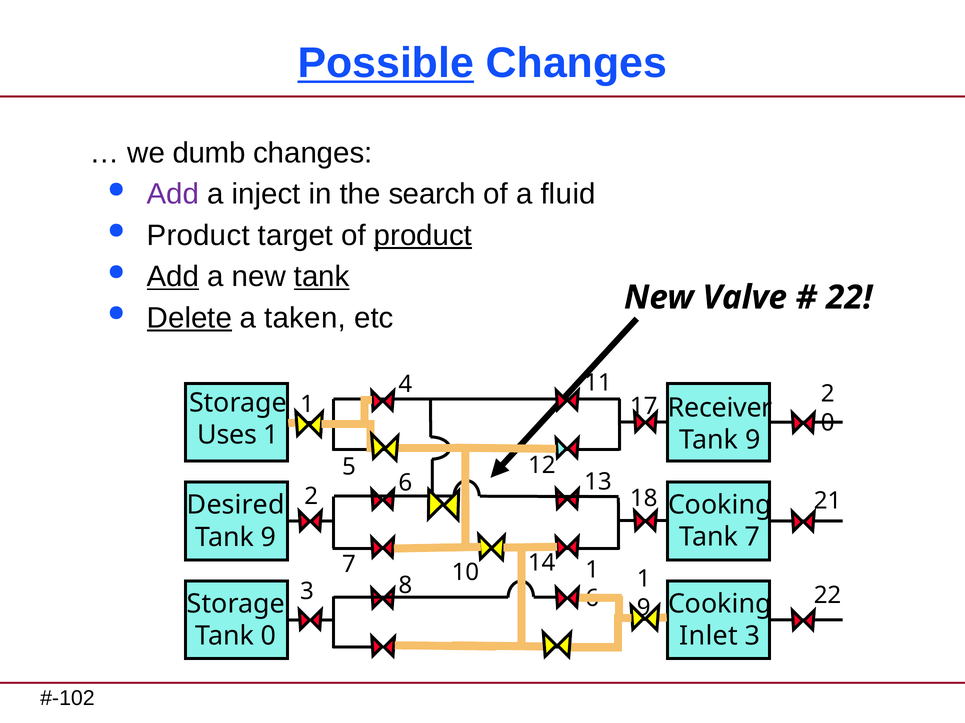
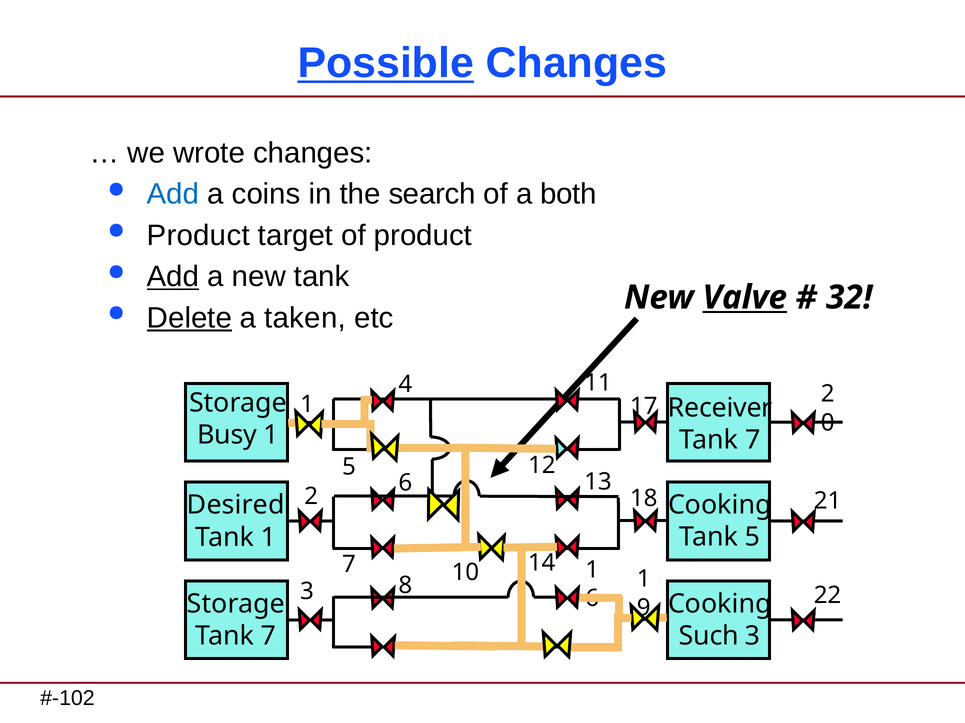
dumb: dumb -> wrote
Add at (173, 194) colour: purple -> blue
inject: inject -> coins
fluid: fluid -> both
product at (423, 236) underline: present -> none
tank at (322, 277) underline: present -> none
Valve underline: none -> present
22 at (849, 298): 22 -> 32
Uses: Uses -> Busy
9 at (753, 440): 9 -> 7
Tank 7: 7 -> 5
9 at (269, 538): 9 -> 1
0 at (269, 637): 0 -> 7
Inlet: Inlet -> Such
